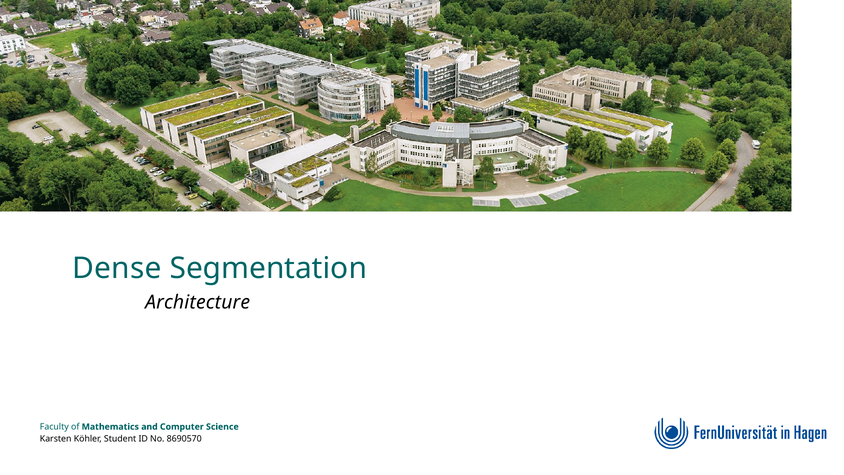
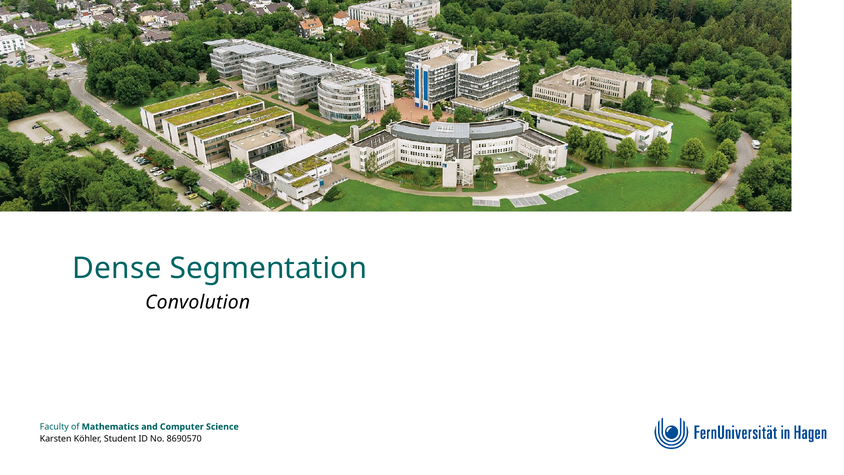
Architecture: Architecture -> Convolution
